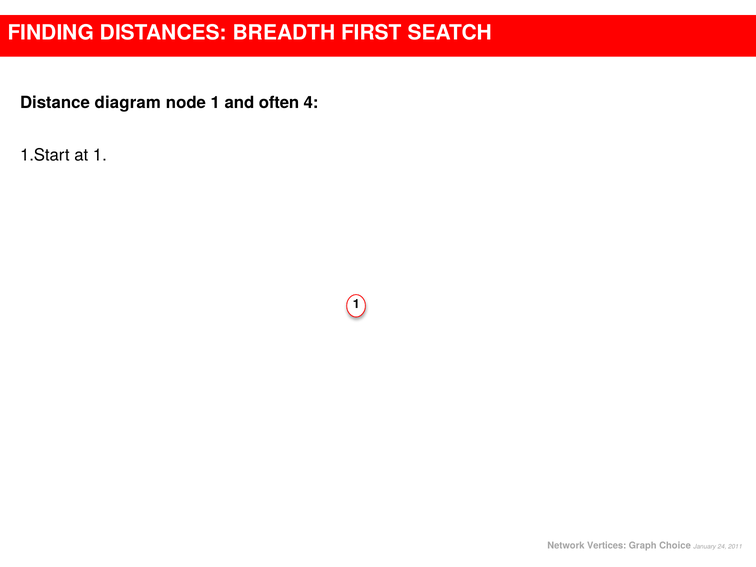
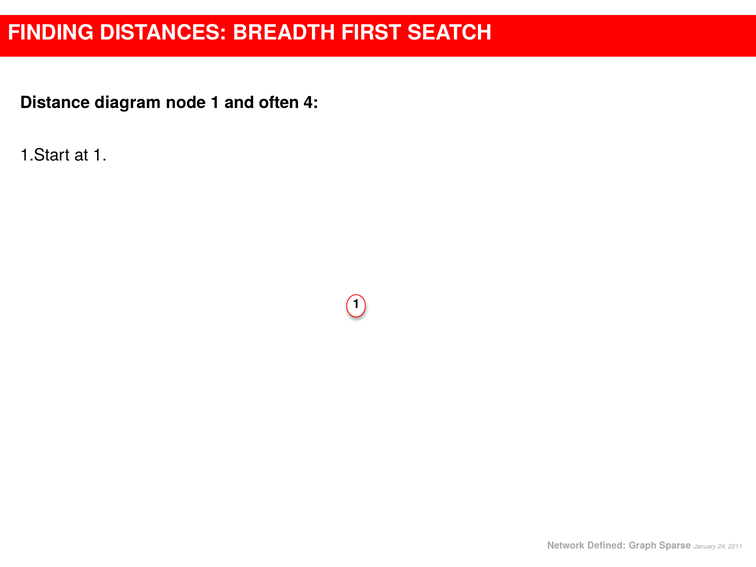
Vertices: Vertices -> Defined
Choice: Choice -> Sparse
